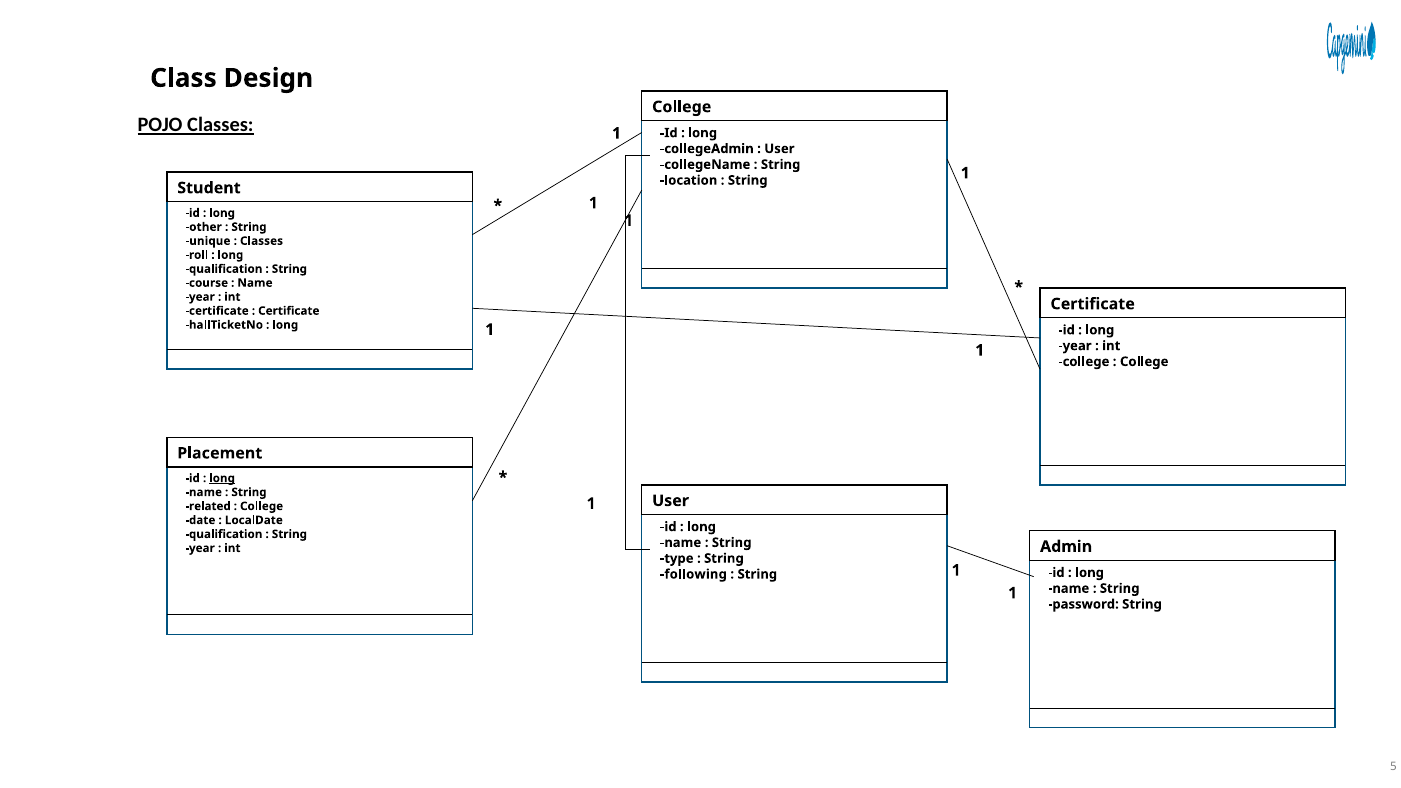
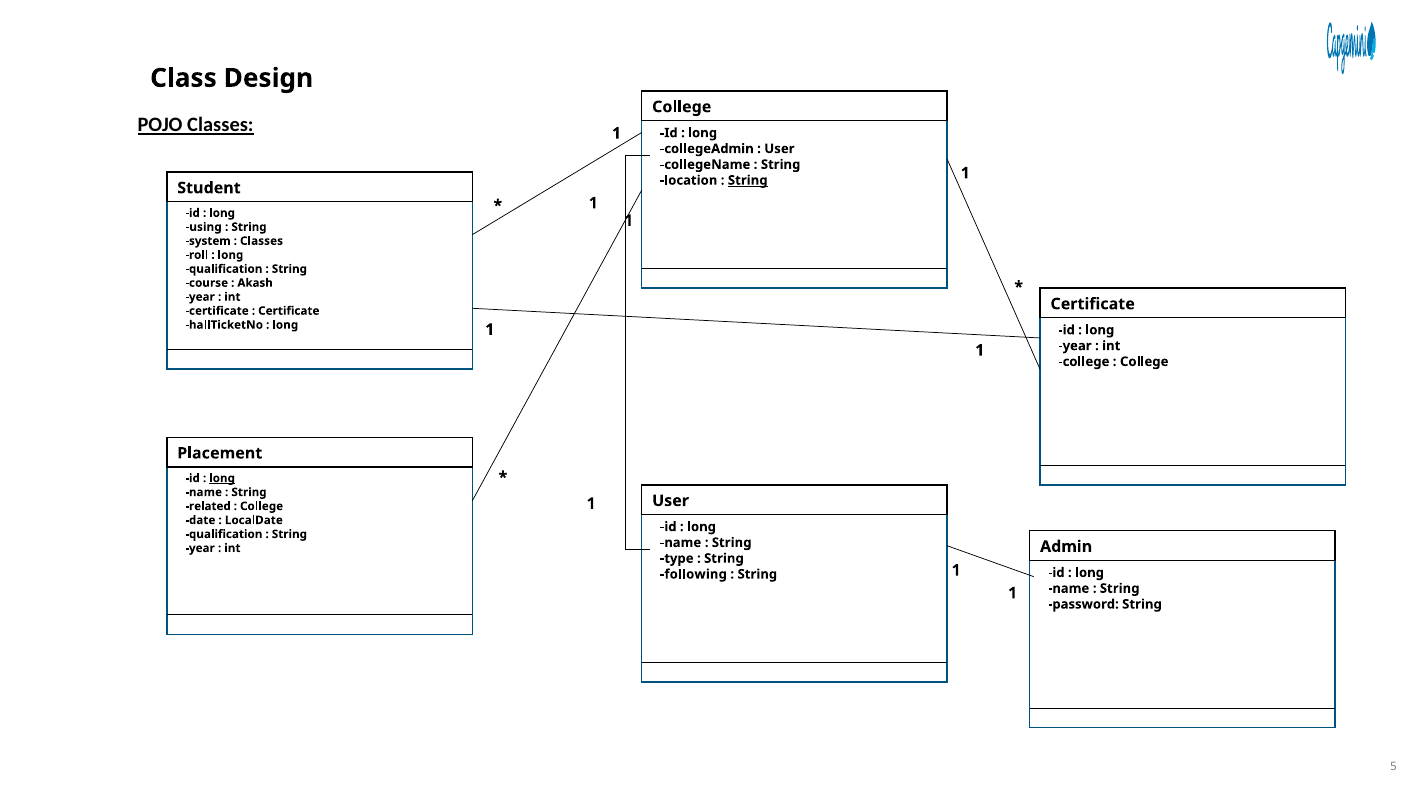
String at (748, 180) underline: none -> present
other: other -> using
unique: unique -> system
Name at (255, 283): Name -> Akash
